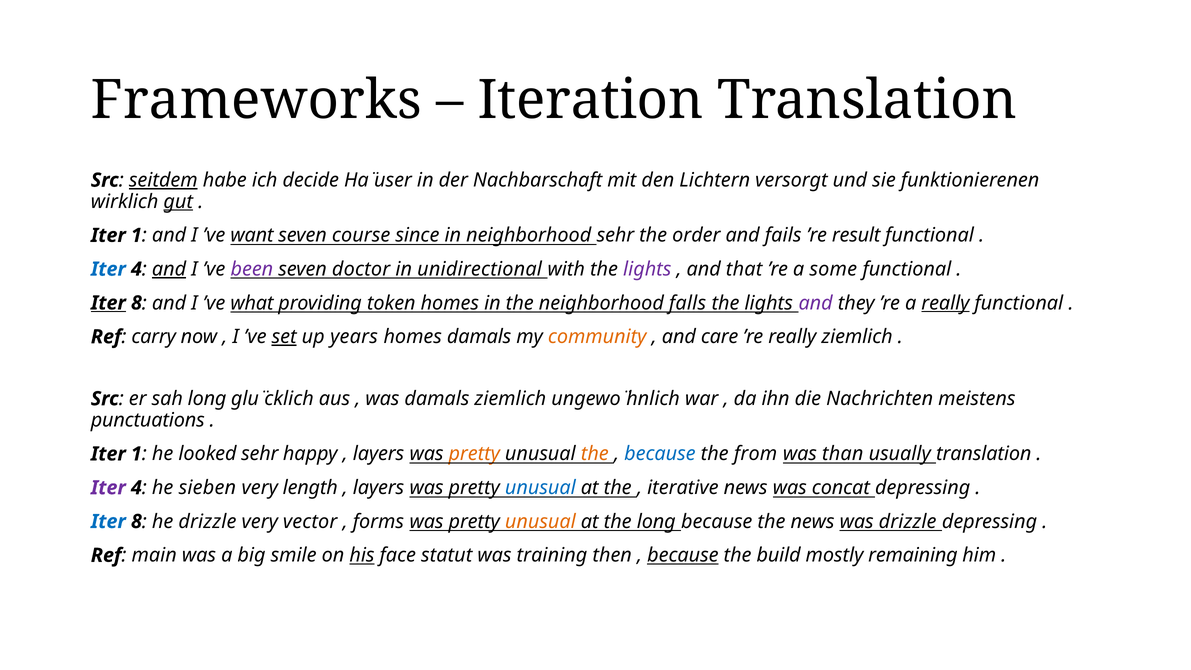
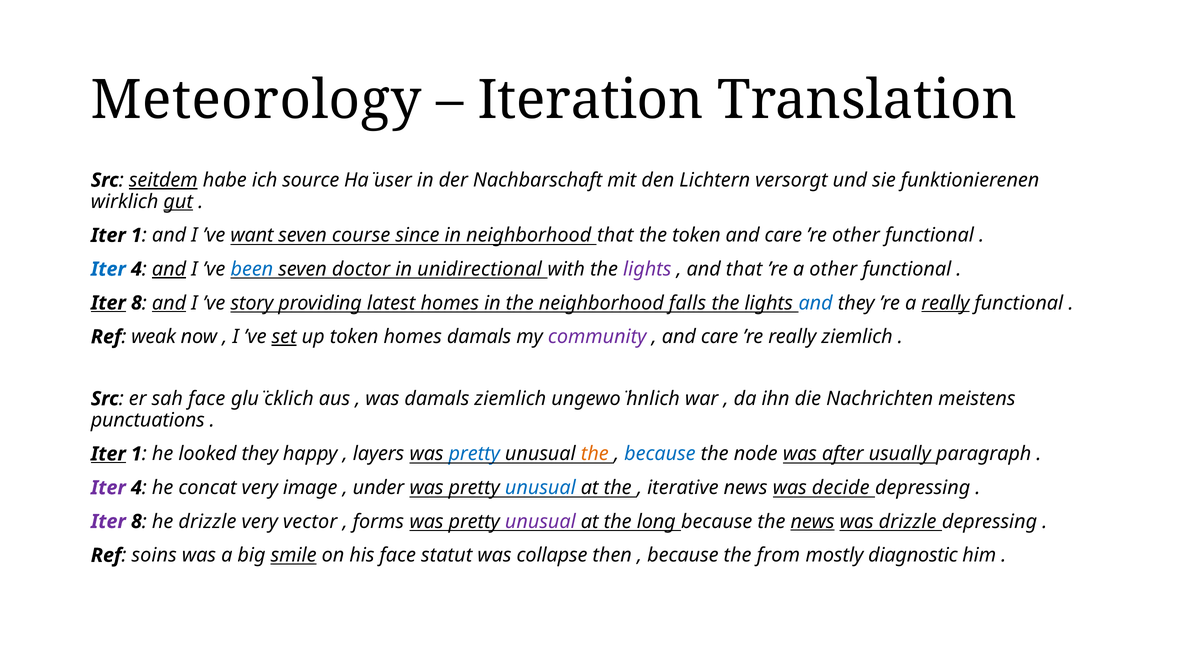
Frameworks: Frameworks -> Meteorology
decide: decide -> source
neighborhood sehr: sehr -> that
the order: order -> token
fails at (783, 235): fails -> care
’re result: result -> other
been colour: purple -> blue
a some: some -> other
and at (169, 303) underline: none -> present
what: what -> story
token: token -> latest
and at (816, 303) colour: purple -> blue
carry: carry -> weak
up years: years -> token
community colour: orange -> purple
sah long: long -> face
Iter at (108, 454) underline: none -> present
looked sehr: sehr -> they
pretty at (474, 454) colour: orange -> blue
from: from -> node
than: than -> after
usually translation: translation -> paragraph
sieben: sieben -> concat
length: length -> image
layers at (378, 488): layers -> under
concat: concat -> decide
Iter at (108, 521) colour: blue -> purple
unusual at (540, 521) colour: orange -> purple
news at (812, 521) underline: none -> present
main: main -> soins
smile underline: none -> present
his underline: present -> none
training: training -> collapse
because at (683, 555) underline: present -> none
build: build -> from
remaining: remaining -> diagnostic
